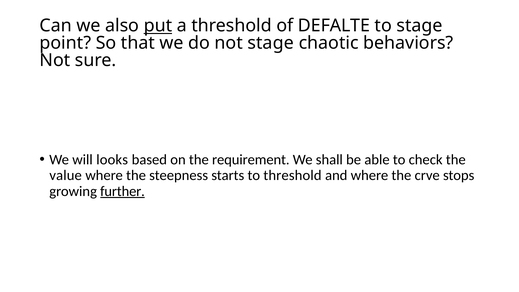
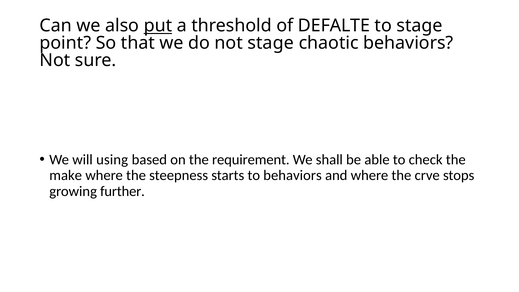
looks: looks -> using
value: value -> make
to threshold: threshold -> behaviors
further underline: present -> none
